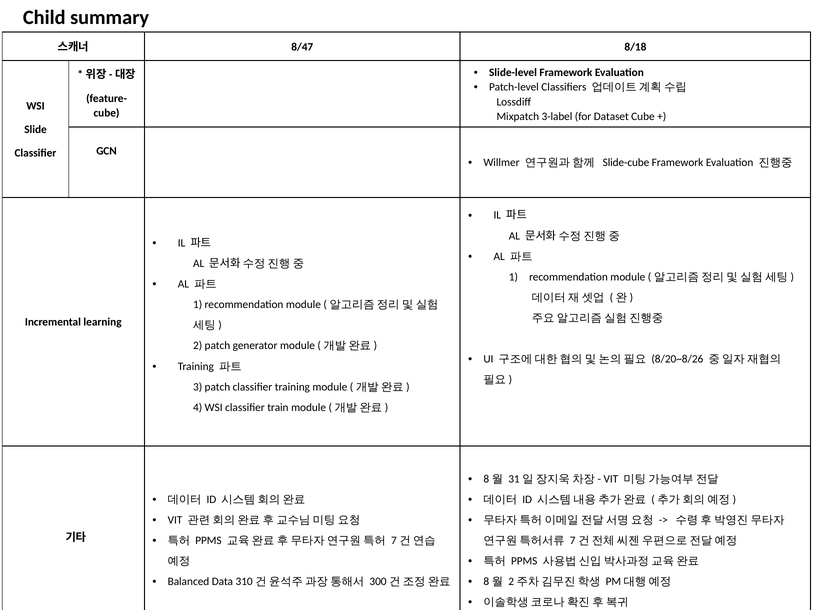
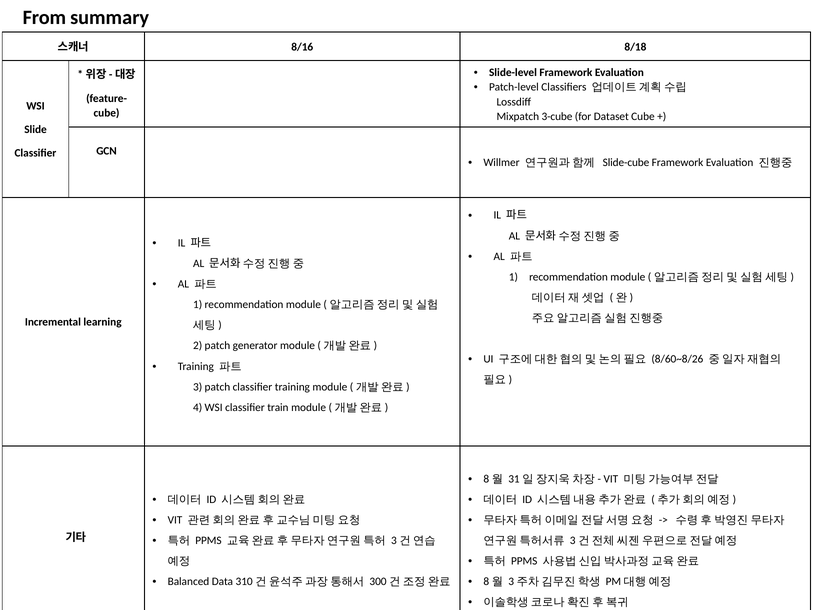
Child: Child -> From
8/47: 8/47 -> 8/16
3-label: 3-label -> 3-cube
8/20~8/26: 8/20~8/26 -> 8/60~8/26
7 at (394, 540): 7 -> 3
7 at (573, 540): 7 -> 3
2 at (511, 581): 2 -> 3
